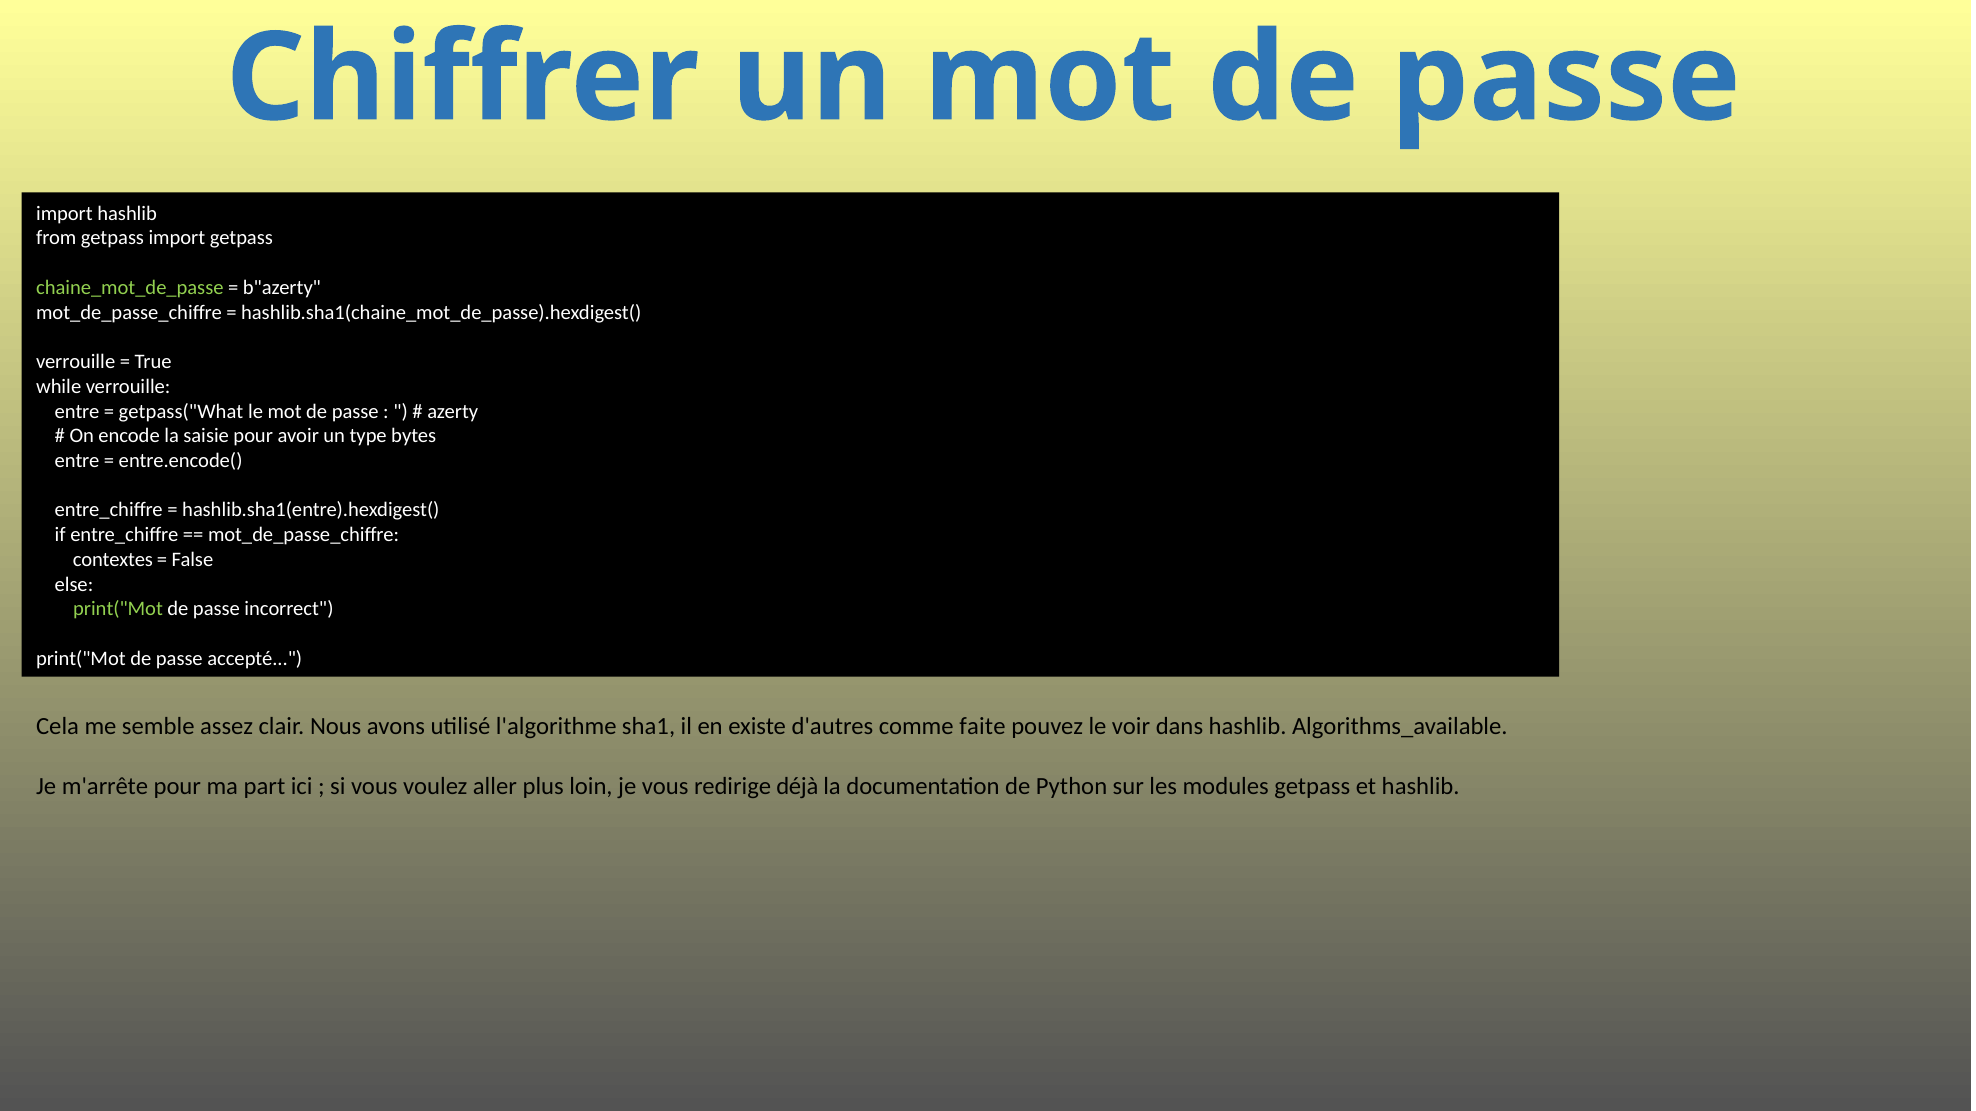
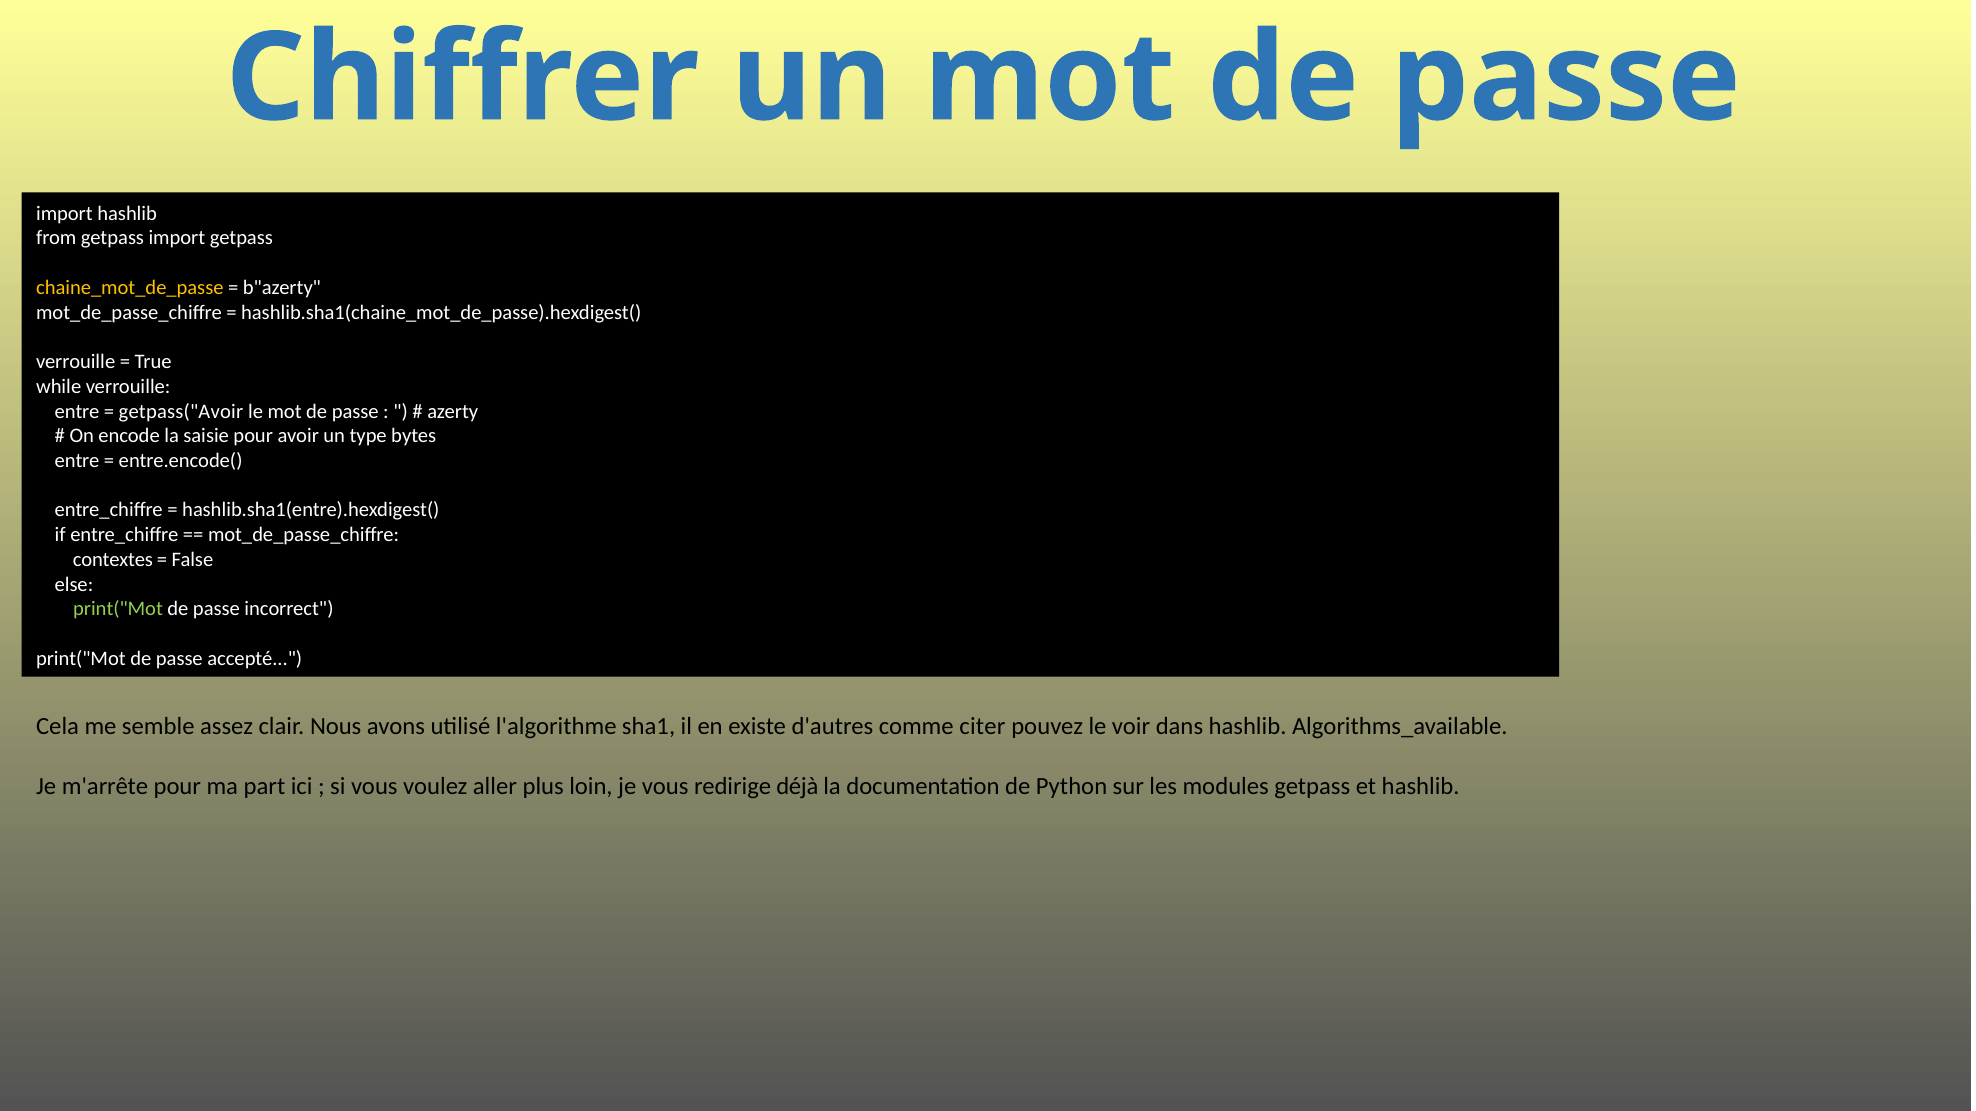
chaine_mot_de_passe colour: light green -> yellow
getpass("What: getpass("What -> getpass("Avoir
faite: faite -> citer
